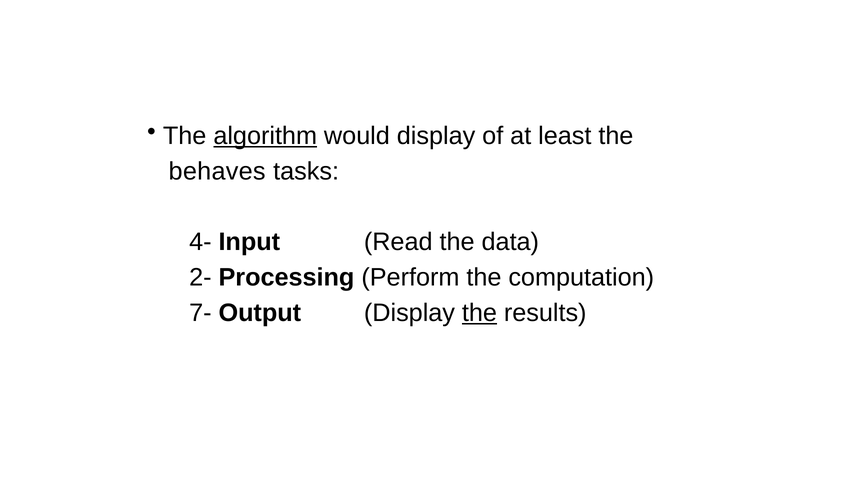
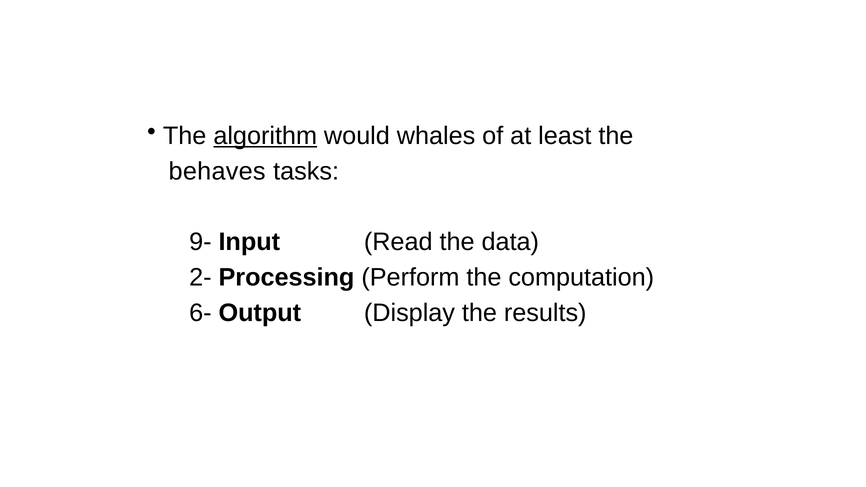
would display: display -> whales
4-: 4- -> 9-
7-: 7- -> 6-
the at (479, 313) underline: present -> none
